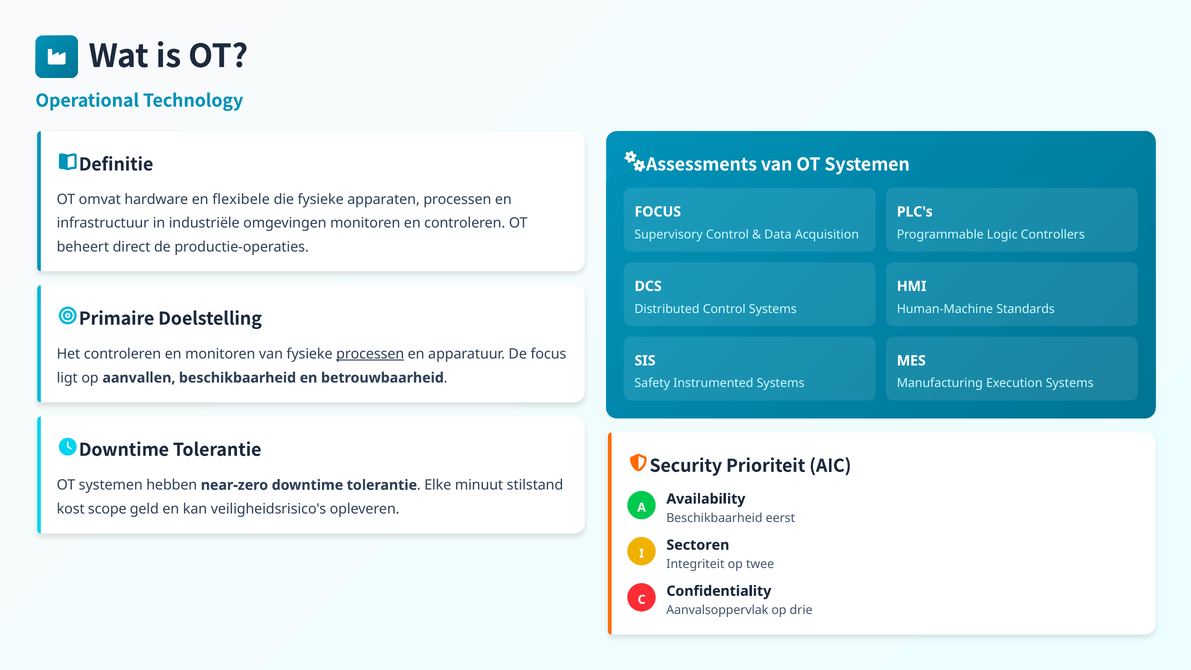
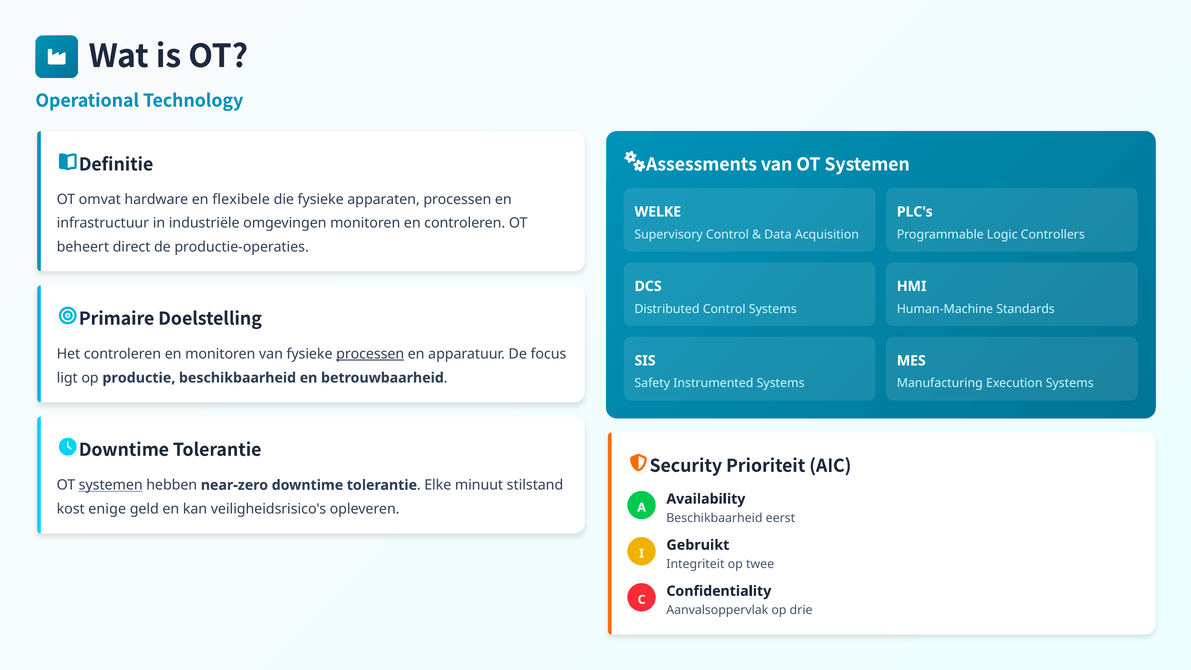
FOCUS at (658, 212): FOCUS -> WELKE
aanvallen: aanvallen -> productie
systemen at (111, 485) underline: none -> present
scope: scope -> enige
Sectoren: Sectoren -> Gebruikt
